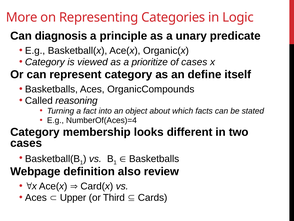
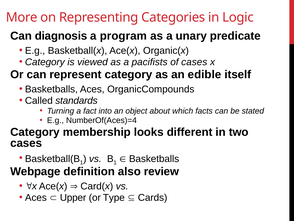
principle: principle -> program
prioritize: prioritize -> pacifists
define: define -> edible
reasoning: reasoning -> standards
Third: Third -> Type
